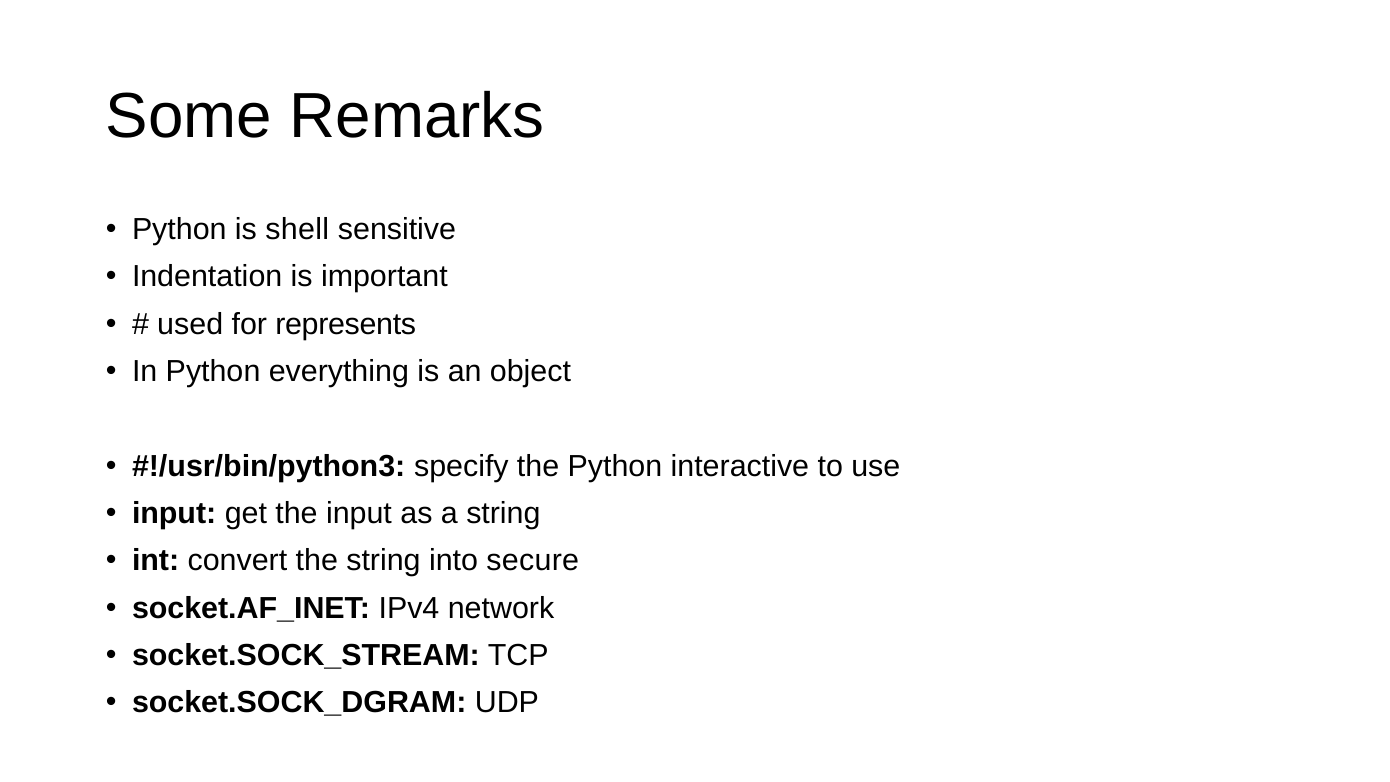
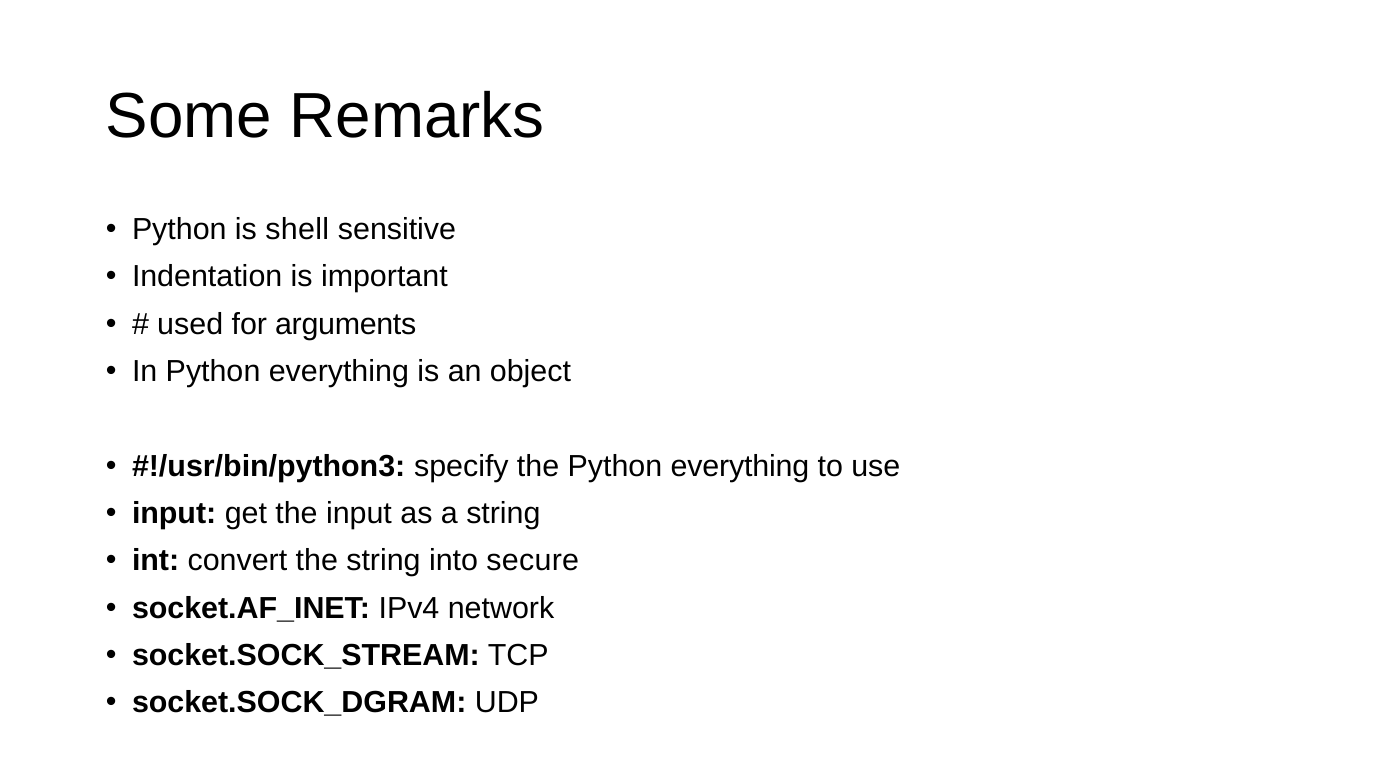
represents: represents -> arguments
the Python interactive: interactive -> everything
